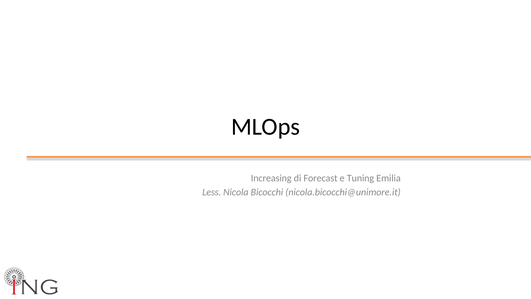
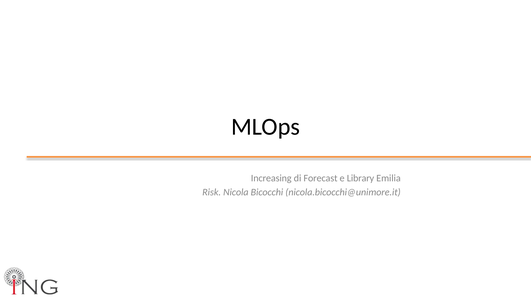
Tuning: Tuning -> Library
Less: Less -> Risk
